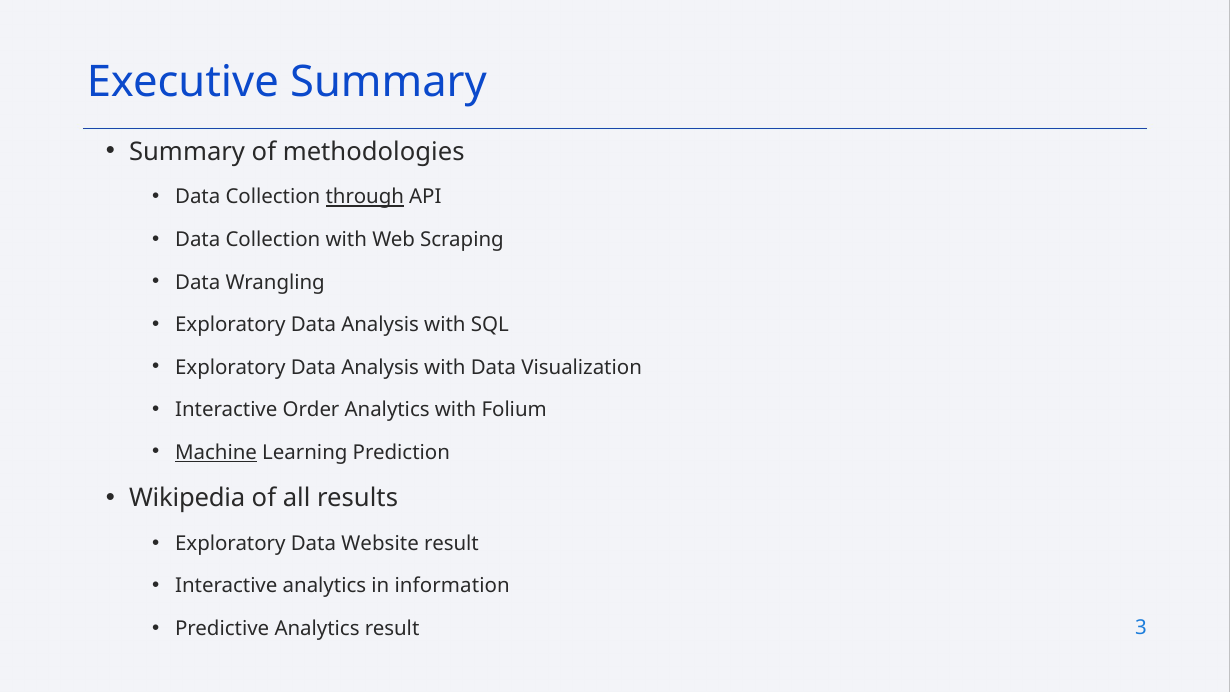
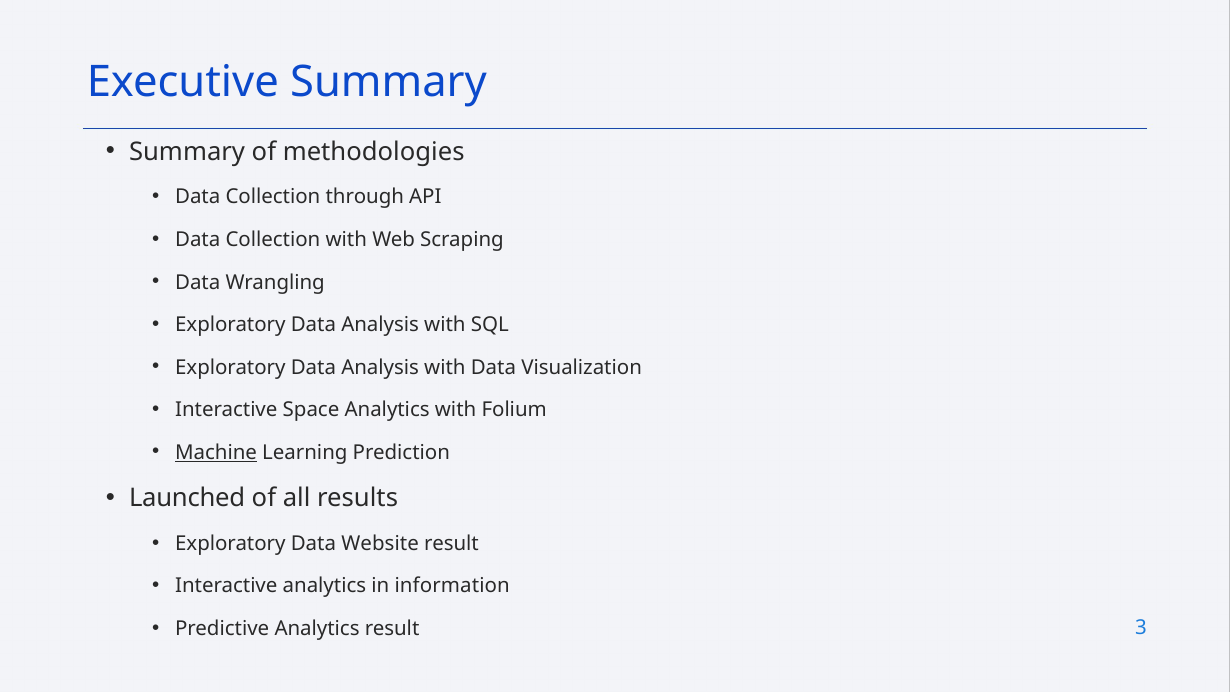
through underline: present -> none
Order: Order -> Space
Wikipedia: Wikipedia -> Launched
